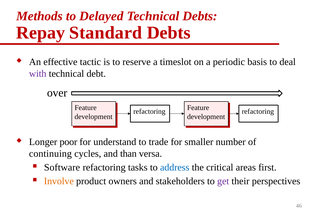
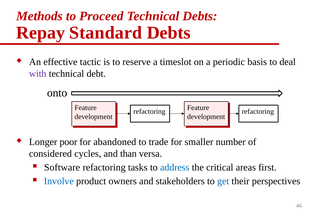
Delayed: Delayed -> Proceed
over: over -> onto
understand: understand -> abandoned
continuing: continuing -> considered
Involve colour: orange -> blue
get colour: purple -> blue
